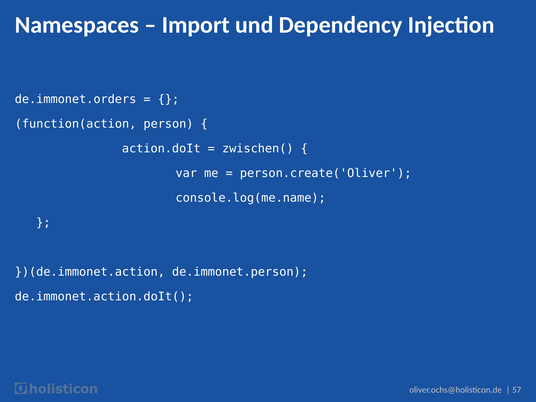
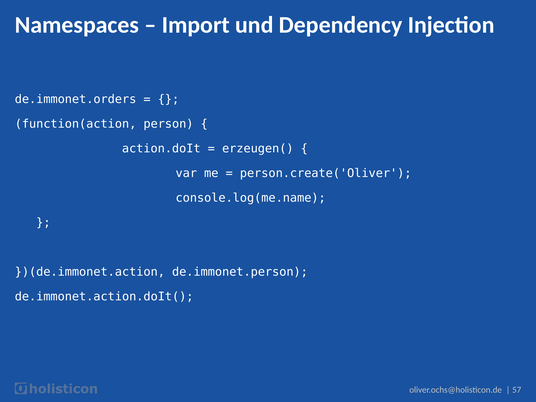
zwischen(: zwischen( -> erzeugen(
